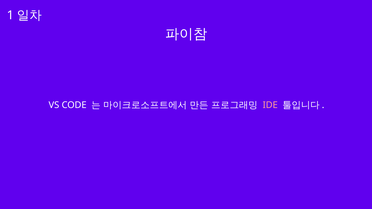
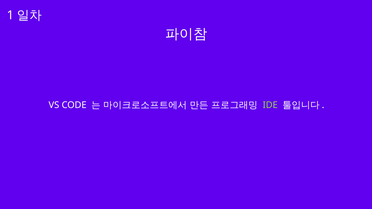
IDE colour: pink -> light green
